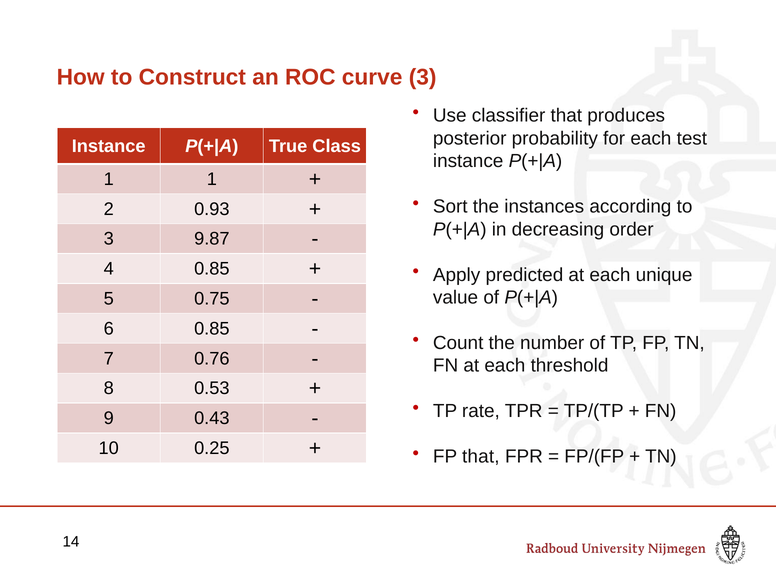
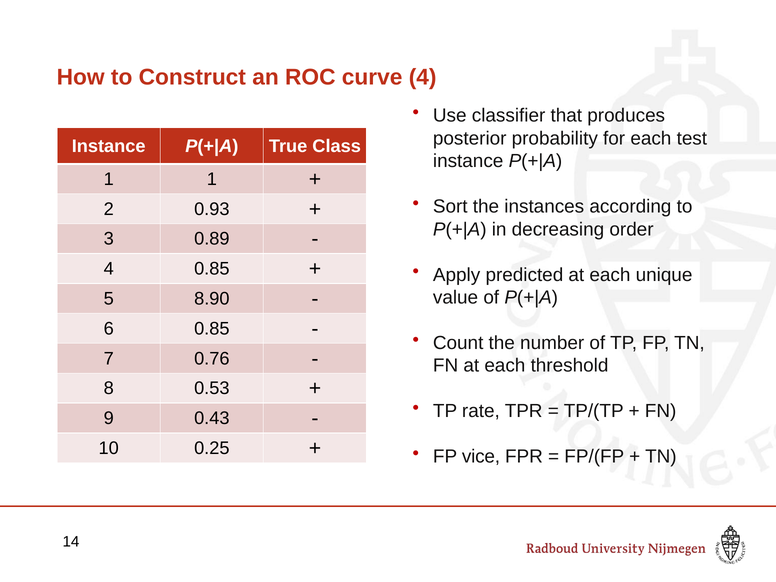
curve 3: 3 -> 4
9.87: 9.87 -> 0.89
0.75: 0.75 -> 8.90
FP that: that -> vice
